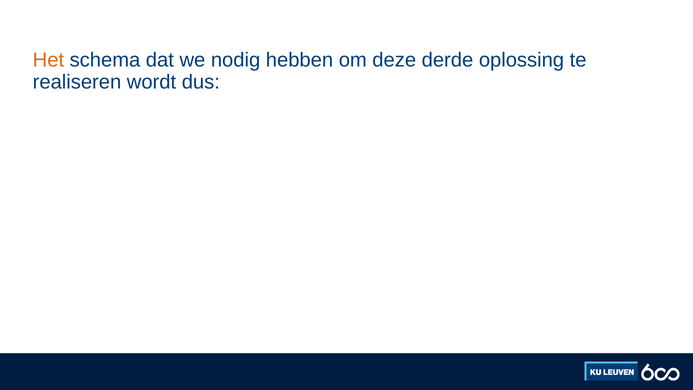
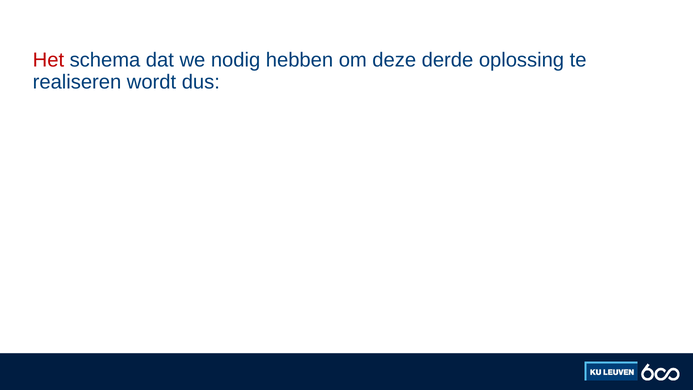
Het colour: orange -> red
